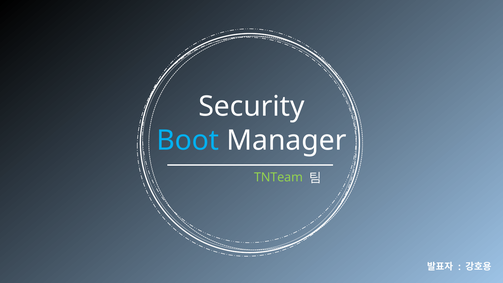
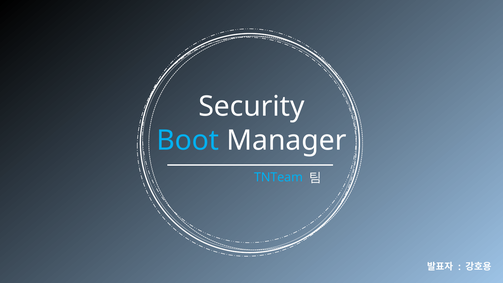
TNTeam colour: light green -> light blue
